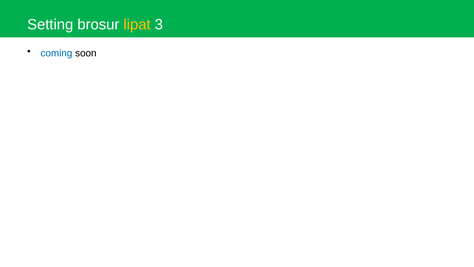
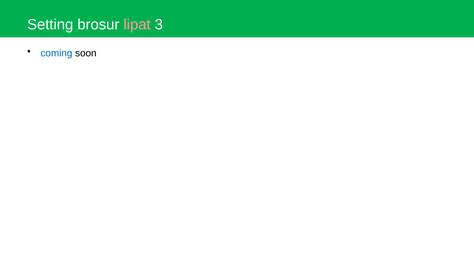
lipat colour: yellow -> pink
